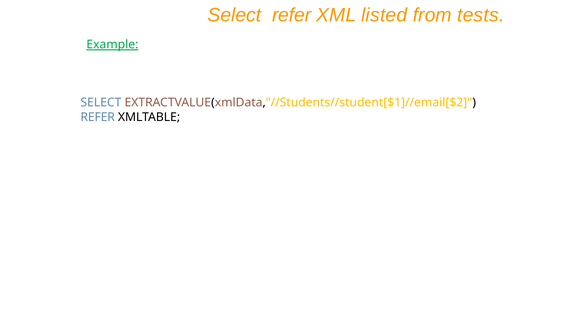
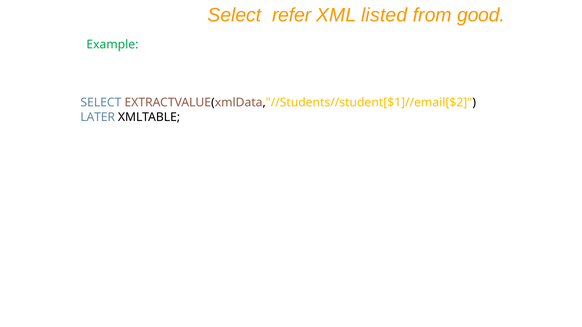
tests: tests -> good
Example underline: present -> none
REFER at (98, 117): REFER -> LATER
